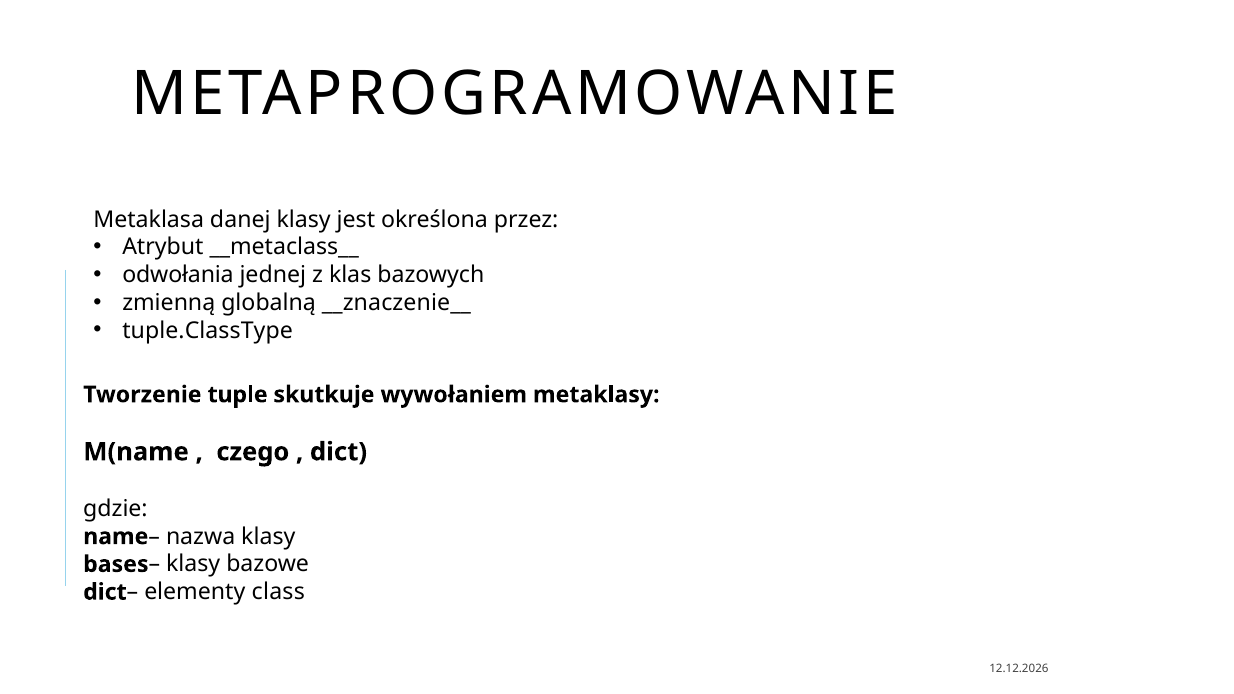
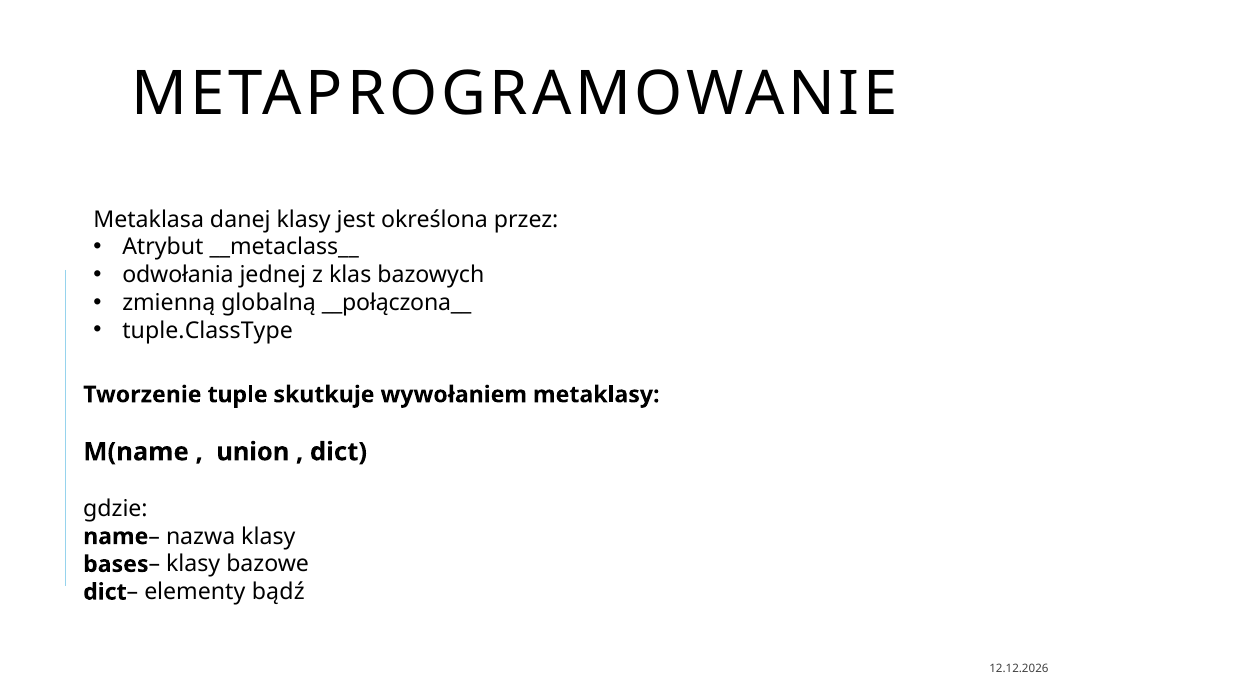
__znaczenie__: __znaczenie__ -> __połączona__
czego: czego -> union
class: class -> bądź
